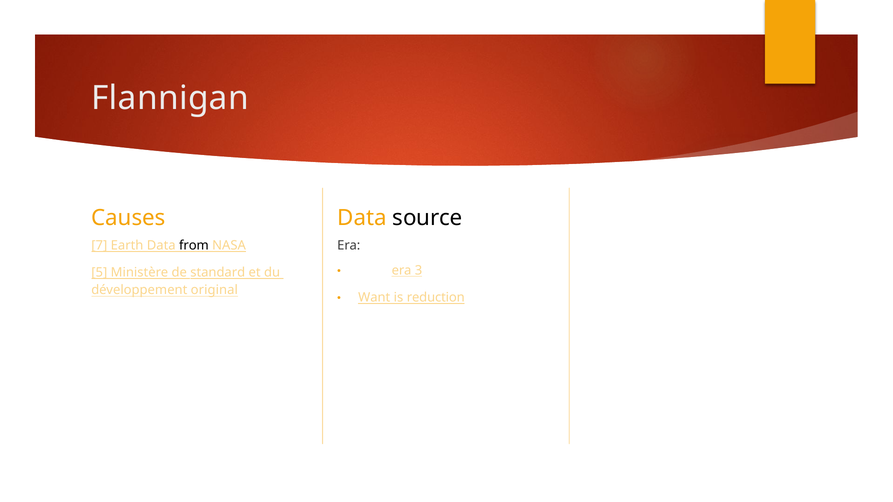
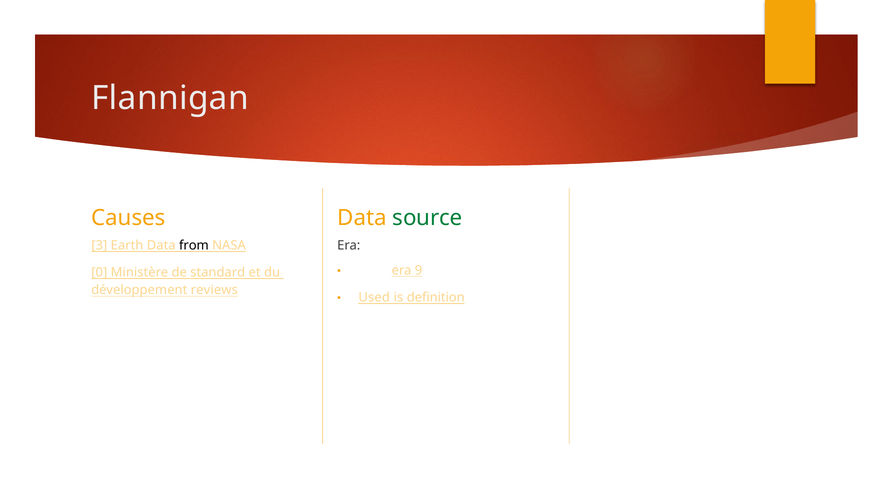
source colour: black -> green
7: 7 -> 3
3: 3 -> 9
5: 5 -> 0
original: original -> reviews
Want: Want -> Used
reduction: reduction -> definition
